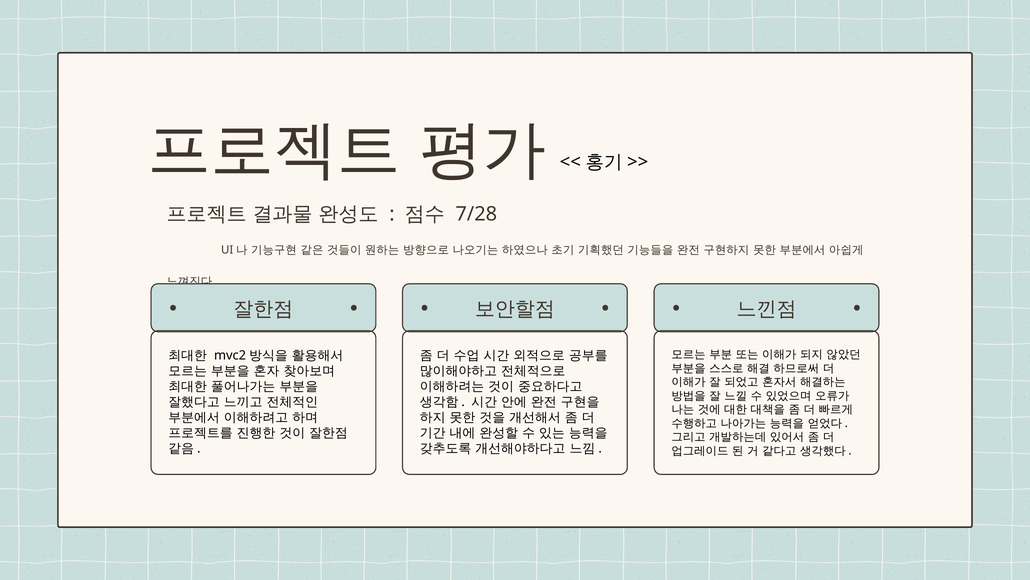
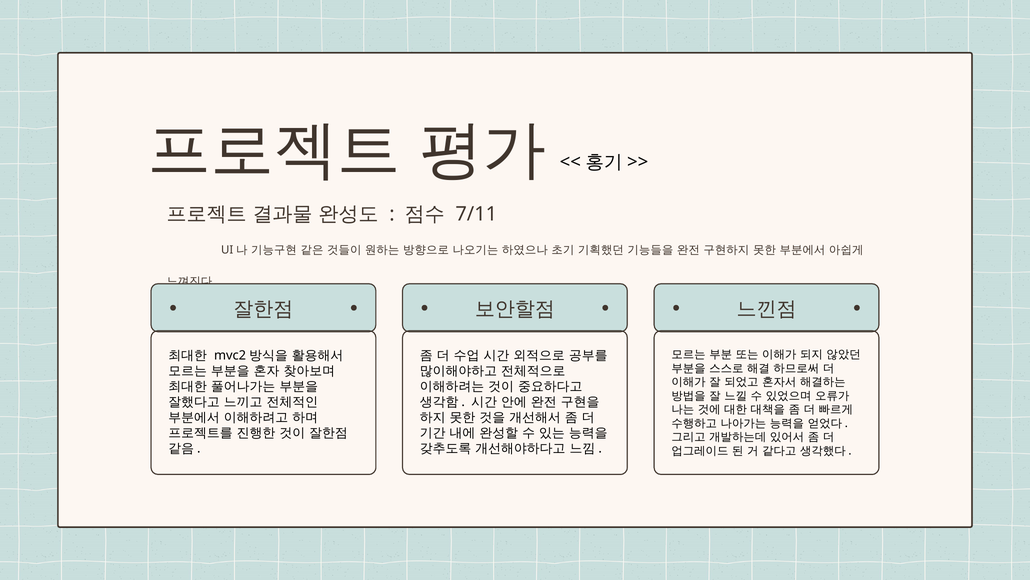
7/28: 7/28 -> 7/11
